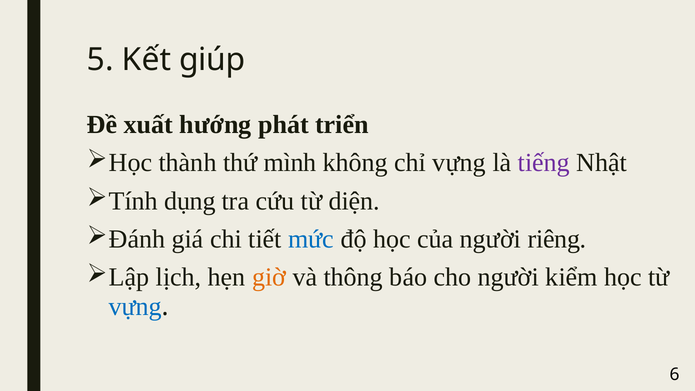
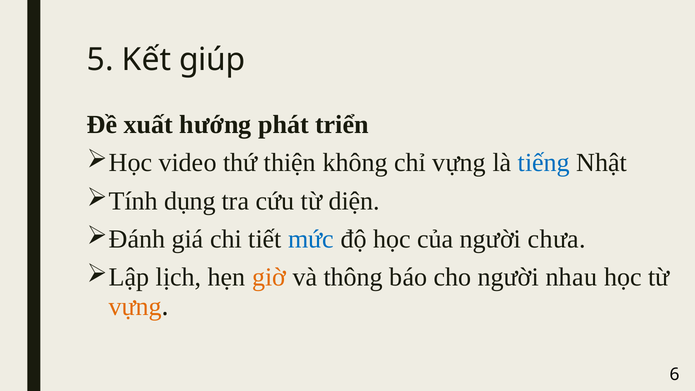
thành: thành -> video
mình: mình -> thiện
tiếng colour: purple -> blue
riêng: riêng -> chưa
kiểm: kiểm -> nhau
vựng at (135, 307) colour: blue -> orange
